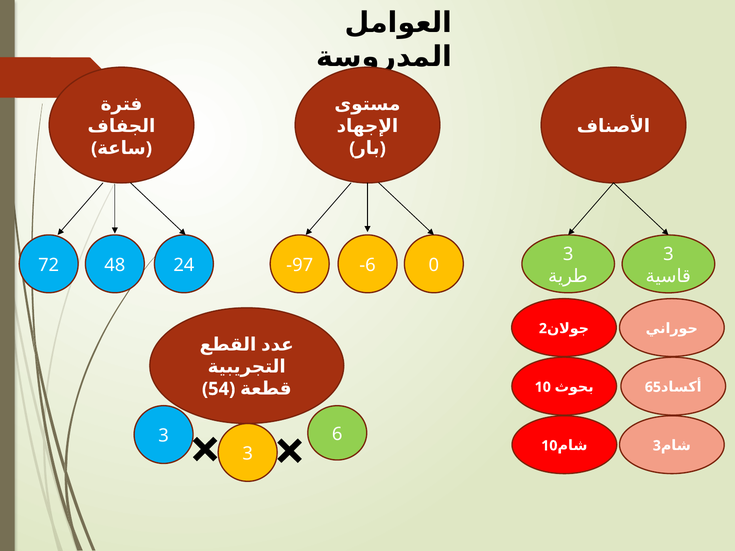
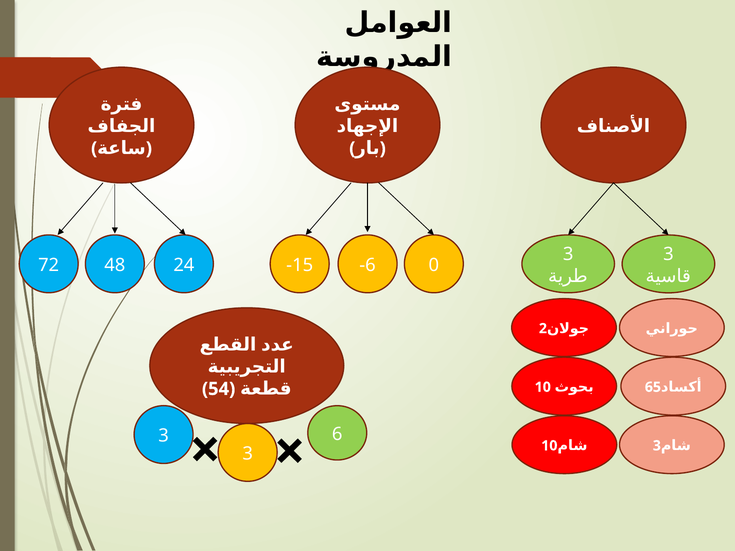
-97: -97 -> -15
